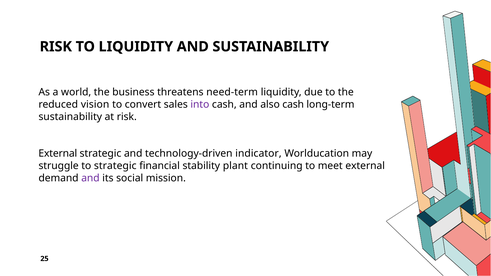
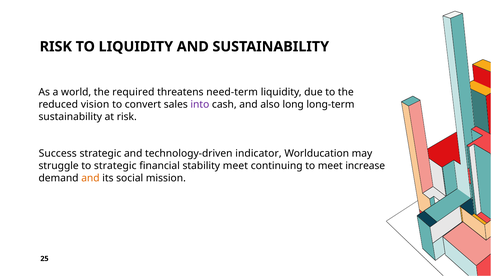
business: business -> required
also cash: cash -> long
External at (58, 154): External -> Success
stability plant: plant -> meet
meet external: external -> increase
and at (90, 178) colour: purple -> orange
